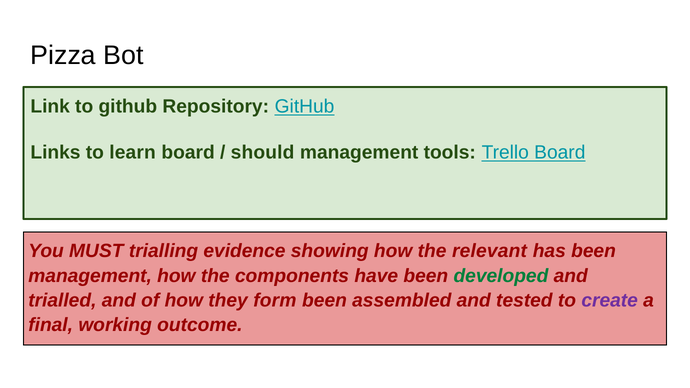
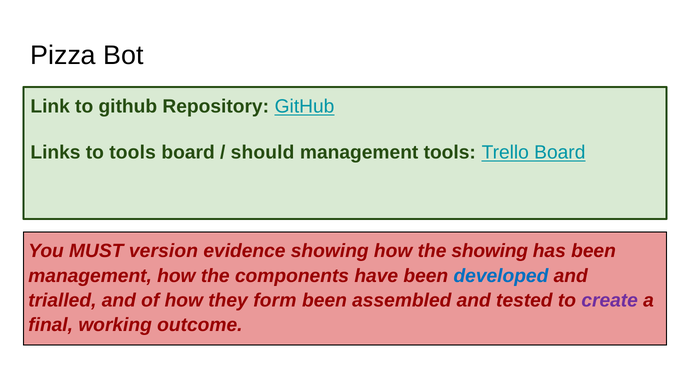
to learn: learn -> tools
trialling: trialling -> version
the relevant: relevant -> showing
developed colour: green -> blue
